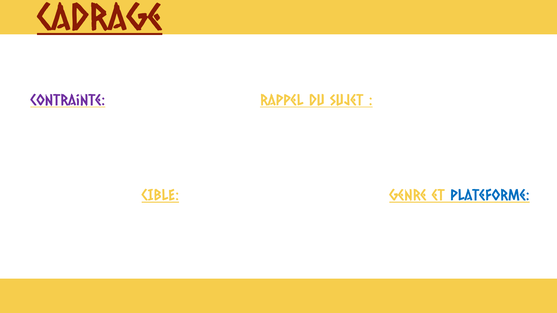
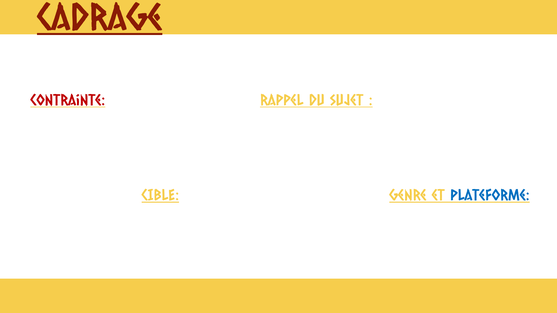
contrainte colour: purple -> red
